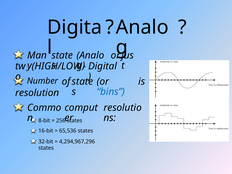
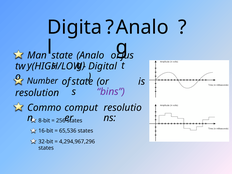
bins colour: blue -> purple
